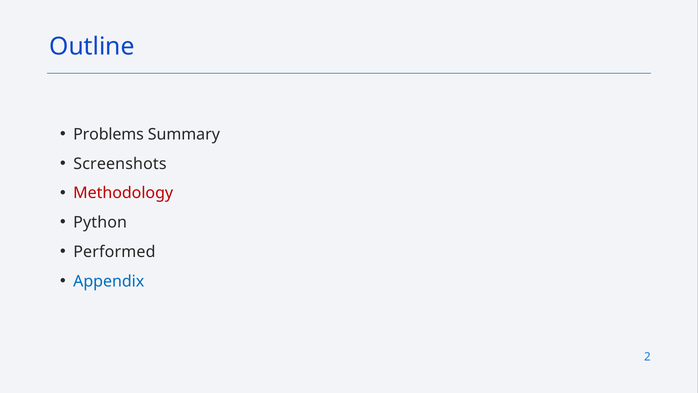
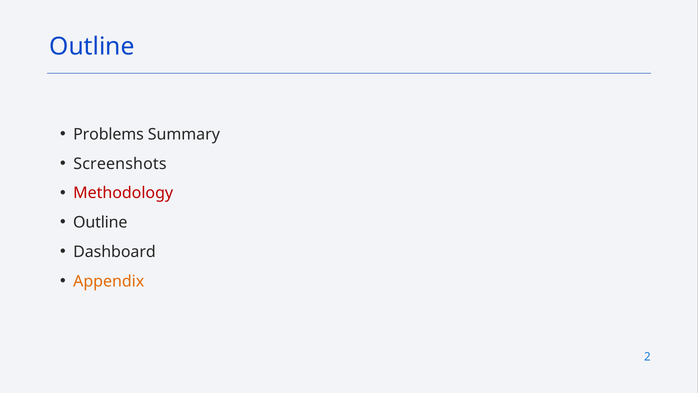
Python at (100, 222): Python -> Outline
Performed: Performed -> Dashboard
Appendix colour: blue -> orange
